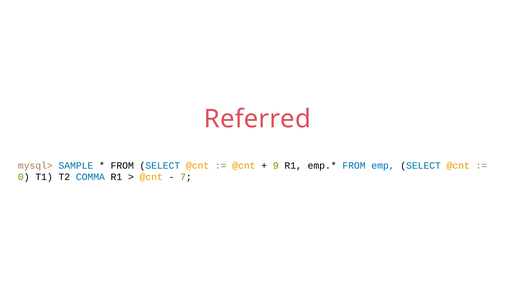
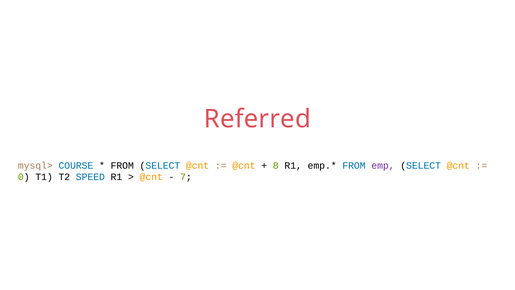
SAMPLE: SAMPLE -> COURSE
9: 9 -> 8
emp colour: blue -> purple
COMMA: COMMA -> SPEED
